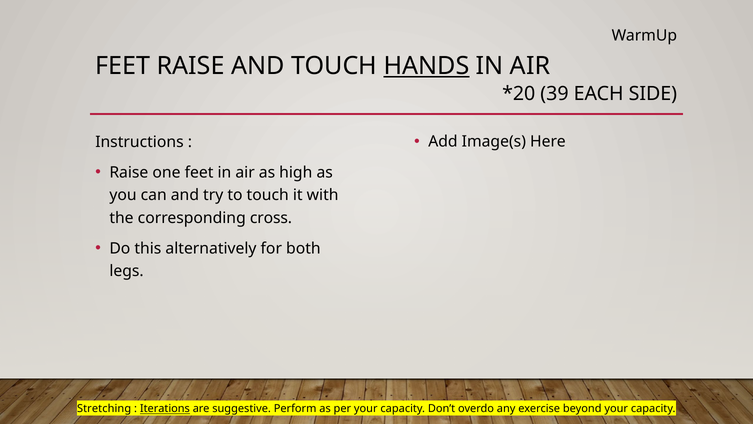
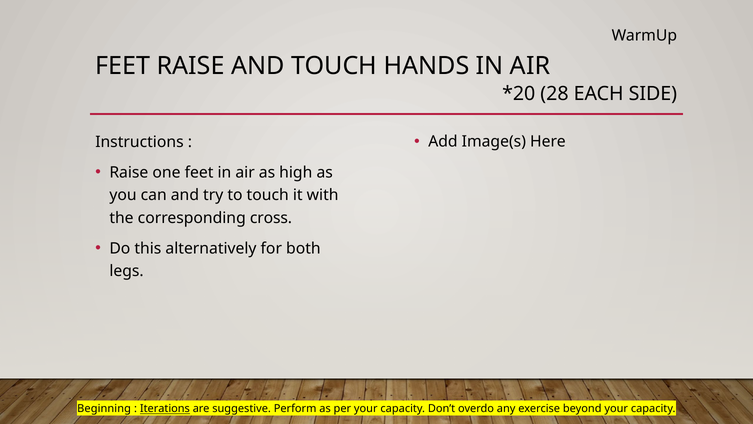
HANDS underline: present -> none
39: 39 -> 28
Stretching: Stretching -> Beginning
